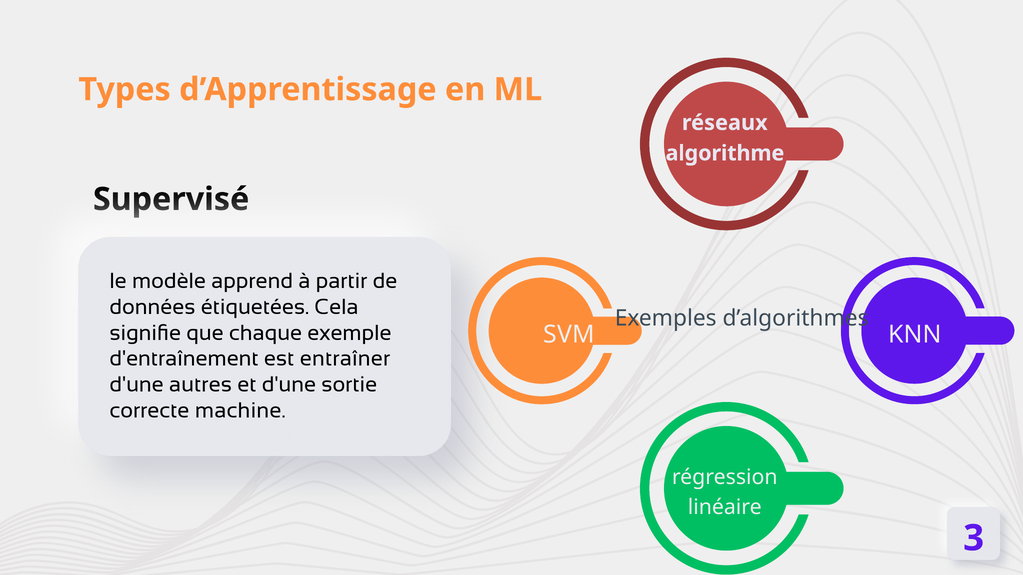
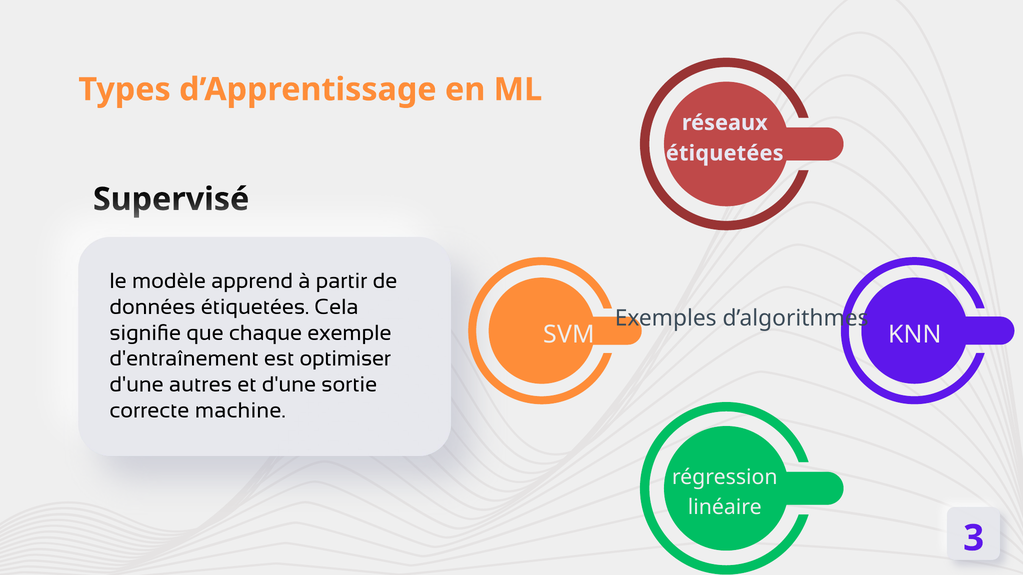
algorithme at (725, 153): algorithme -> étiquetées
entraîner: entraîner -> optimiser
